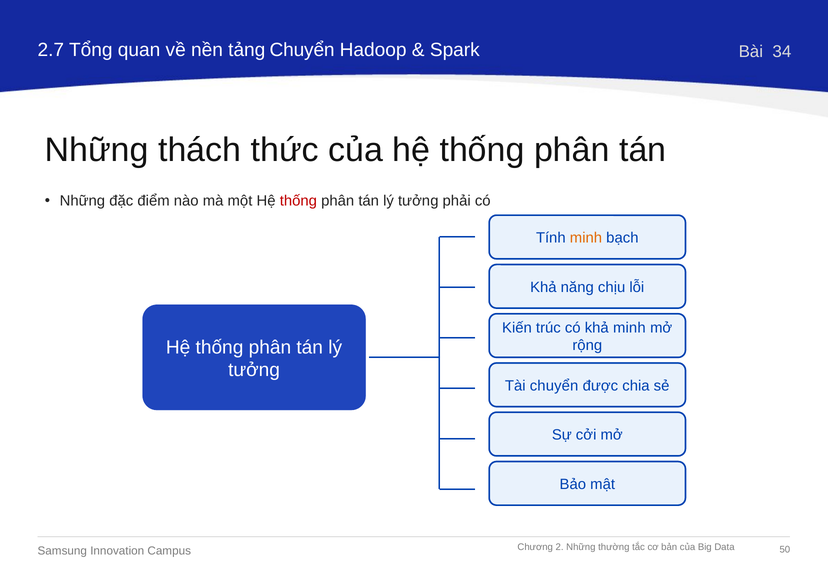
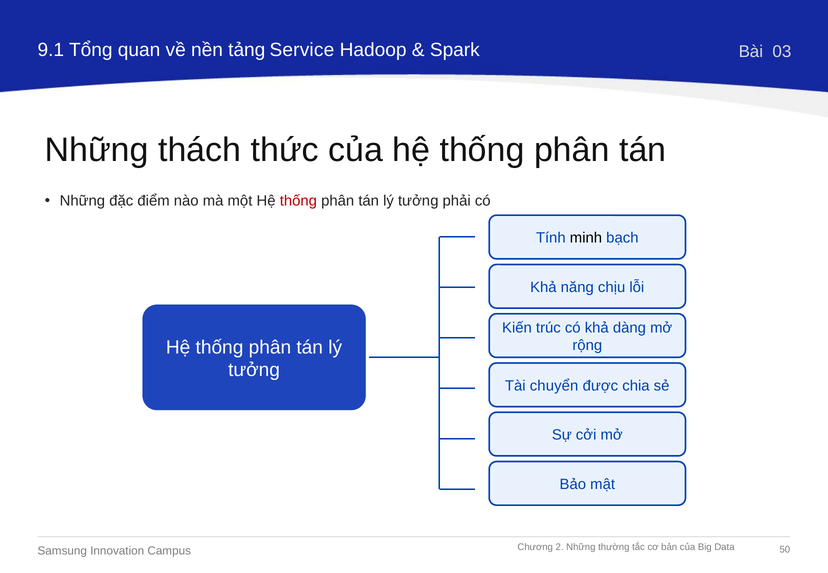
2.7: 2.7 -> 9.1
tảng Chuyển: Chuyển -> Service
34: 34 -> 03
minh at (586, 238) colour: orange -> black
khả minh: minh -> dàng
